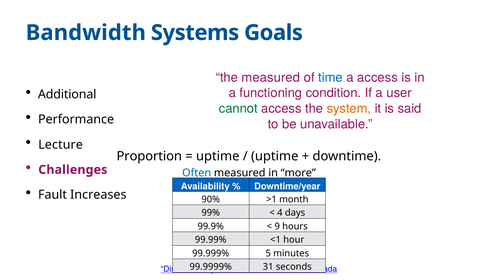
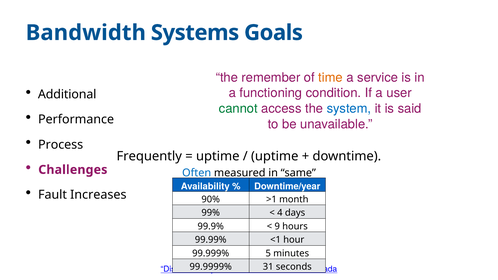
the measured: measured -> remember
time colour: blue -> orange
a access: access -> service
system colour: orange -> blue
Lecture: Lecture -> Process
Proportion: Proportion -> Frequently
more: more -> same
